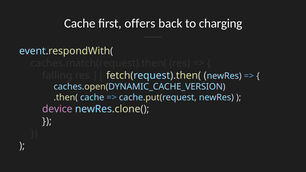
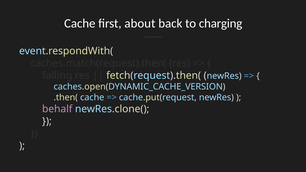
offers: offers -> about
device: device -> behalf
